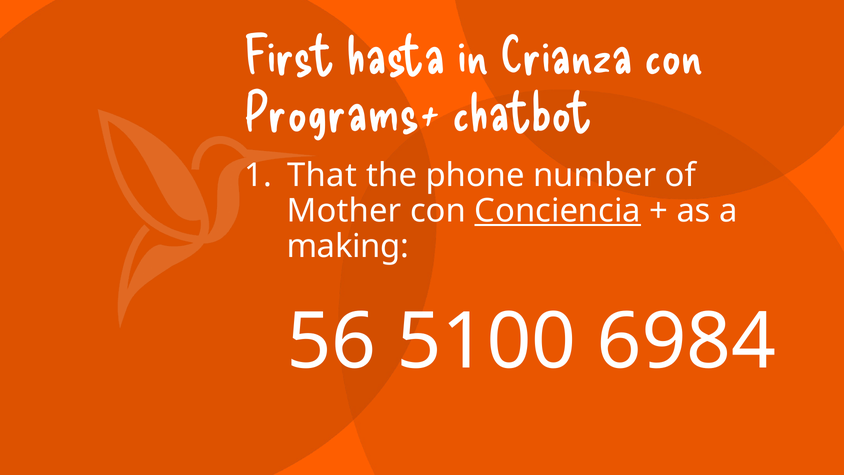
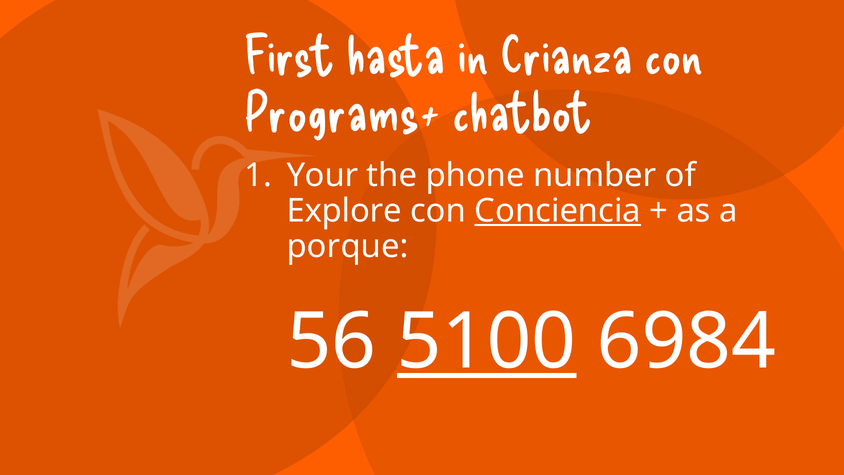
That: That -> Your
Mother: Mother -> Explore
making: making -> porque
5100 underline: none -> present
